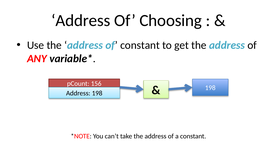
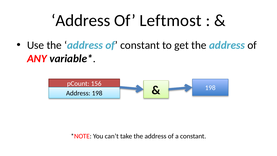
Choosing: Choosing -> Leftmost
